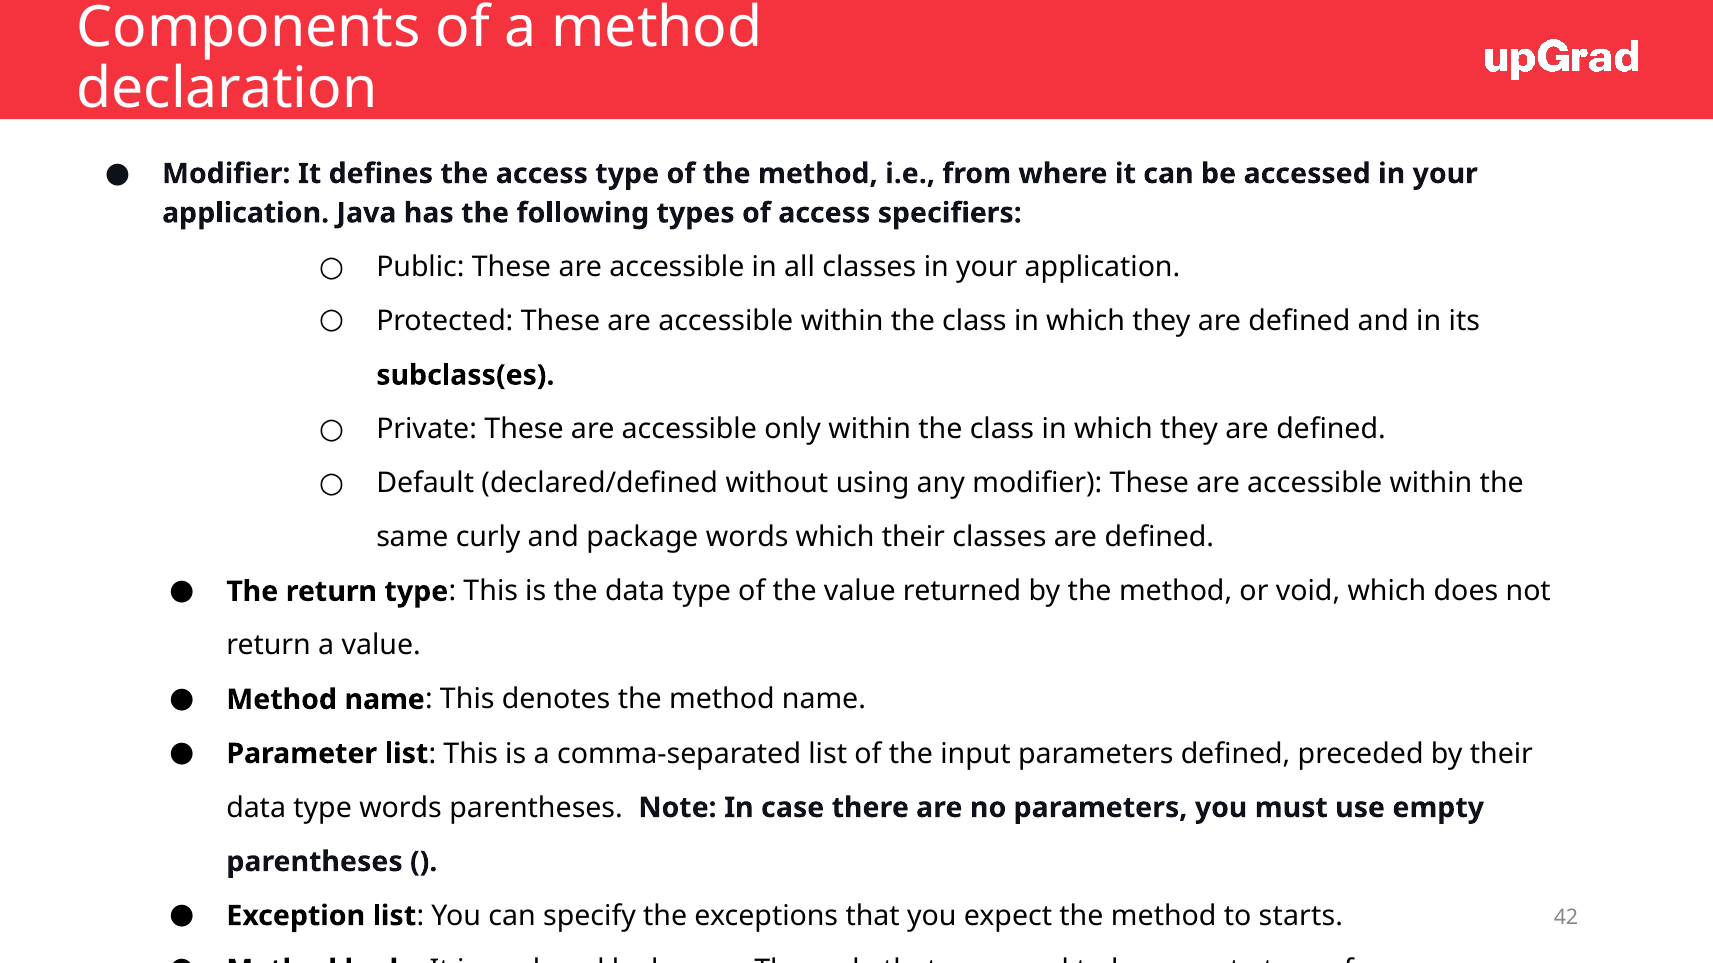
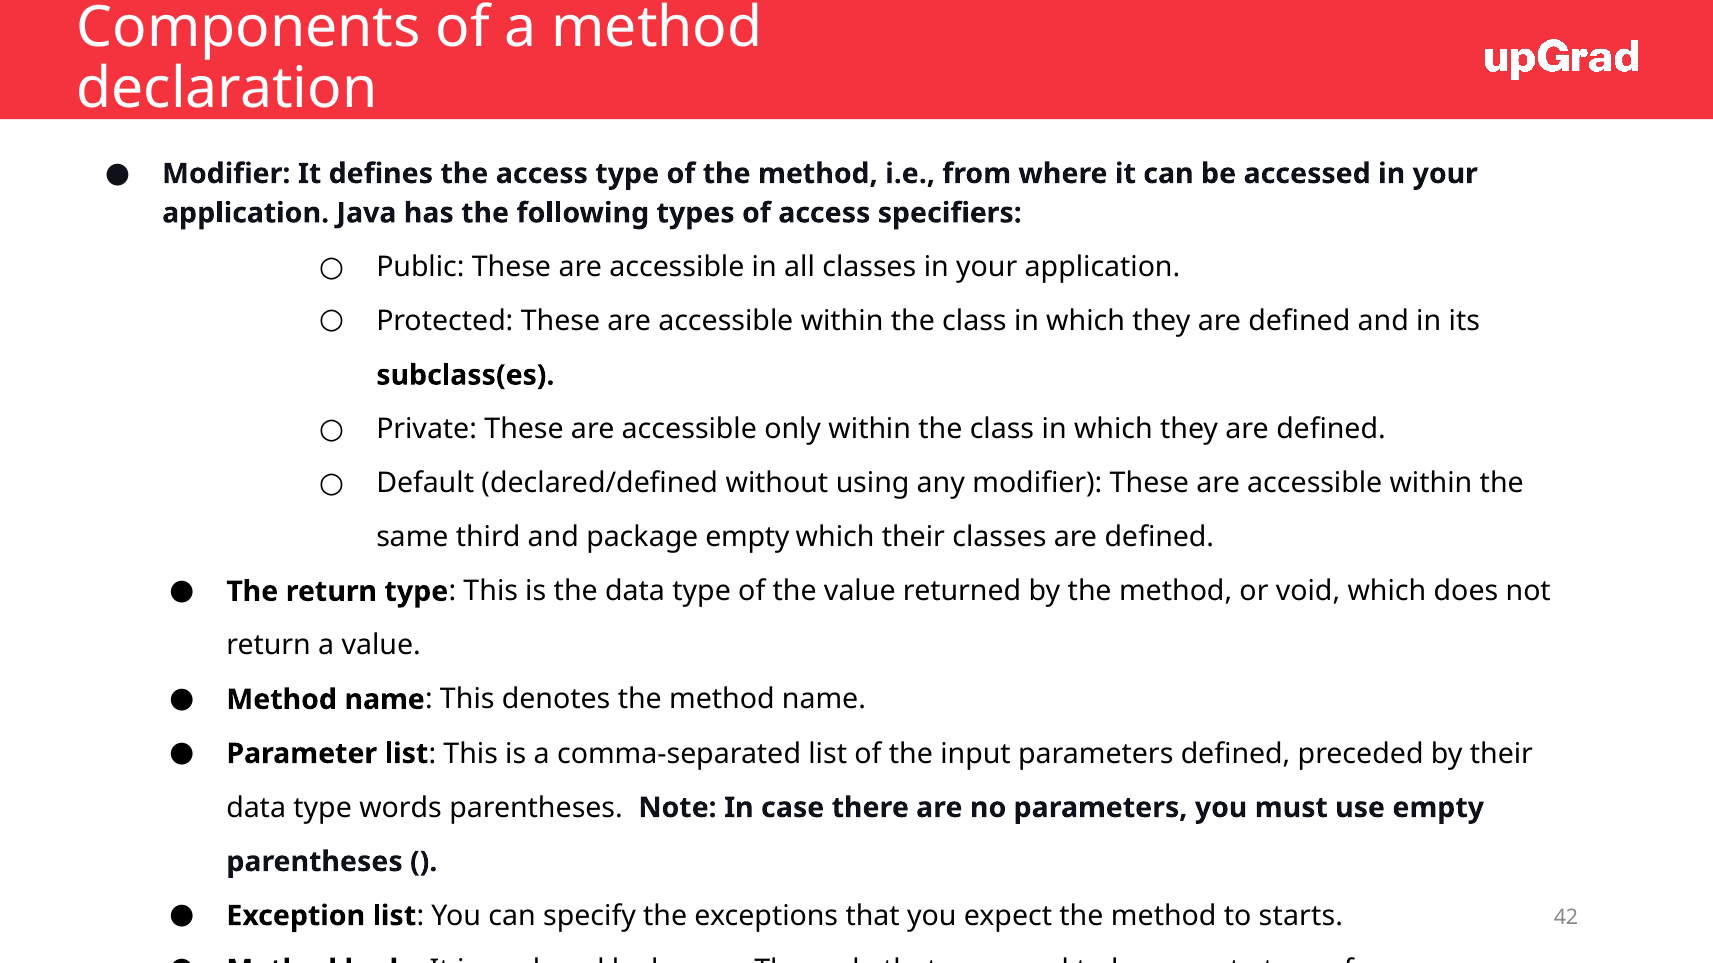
curly: curly -> third
package words: words -> empty
